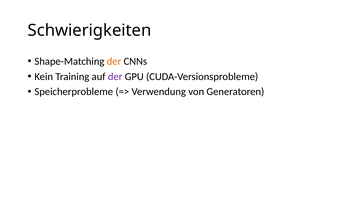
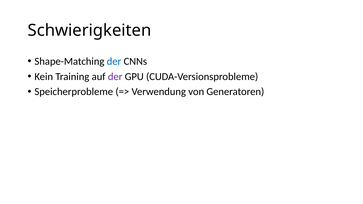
der at (114, 61) colour: orange -> blue
